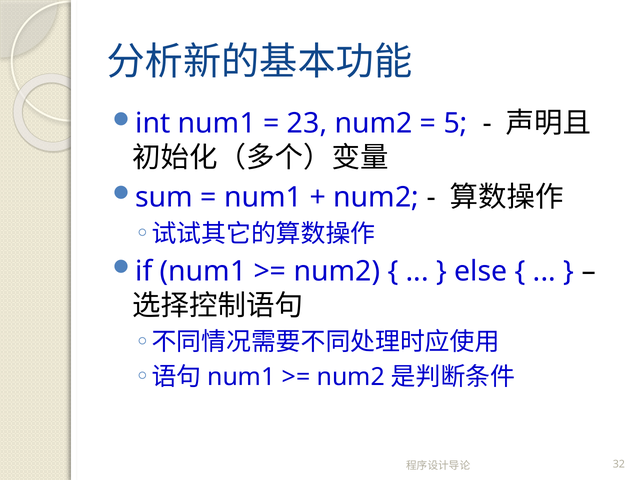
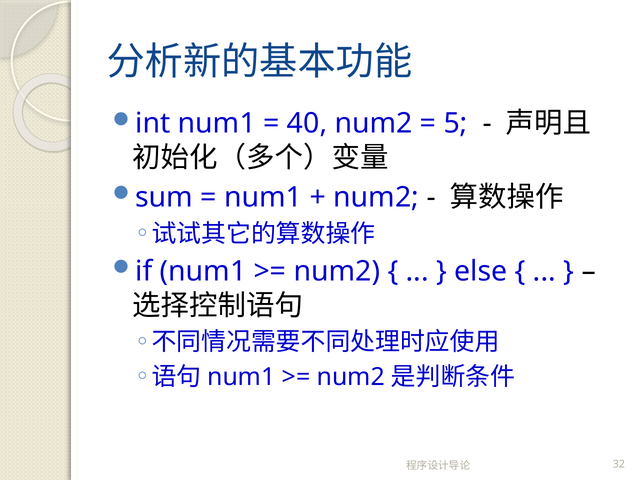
23: 23 -> 40
